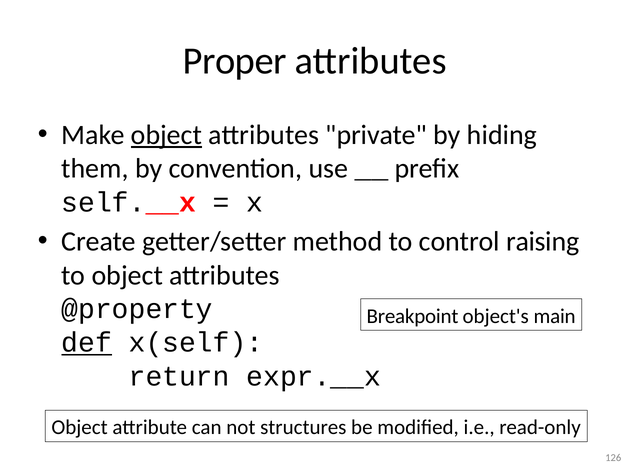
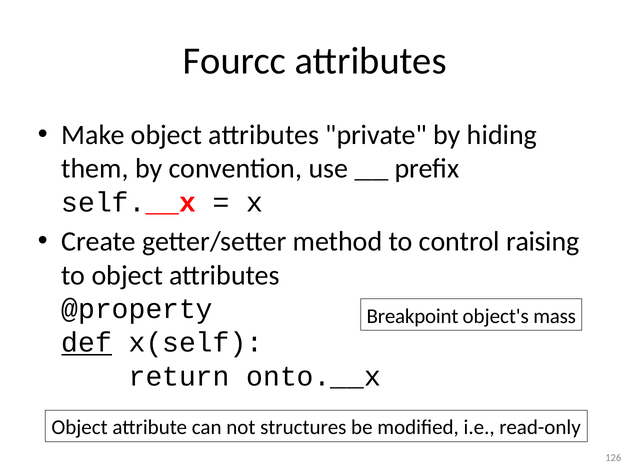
Proper: Proper -> Fourcc
object at (166, 135) underline: present -> none
main: main -> mass
expr.__x: expr.__x -> onto.__x
